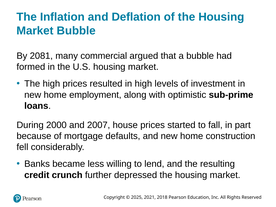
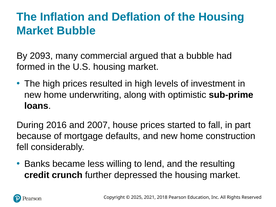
2081: 2081 -> 2093
employment: employment -> underwriting
2000: 2000 -> 2016
